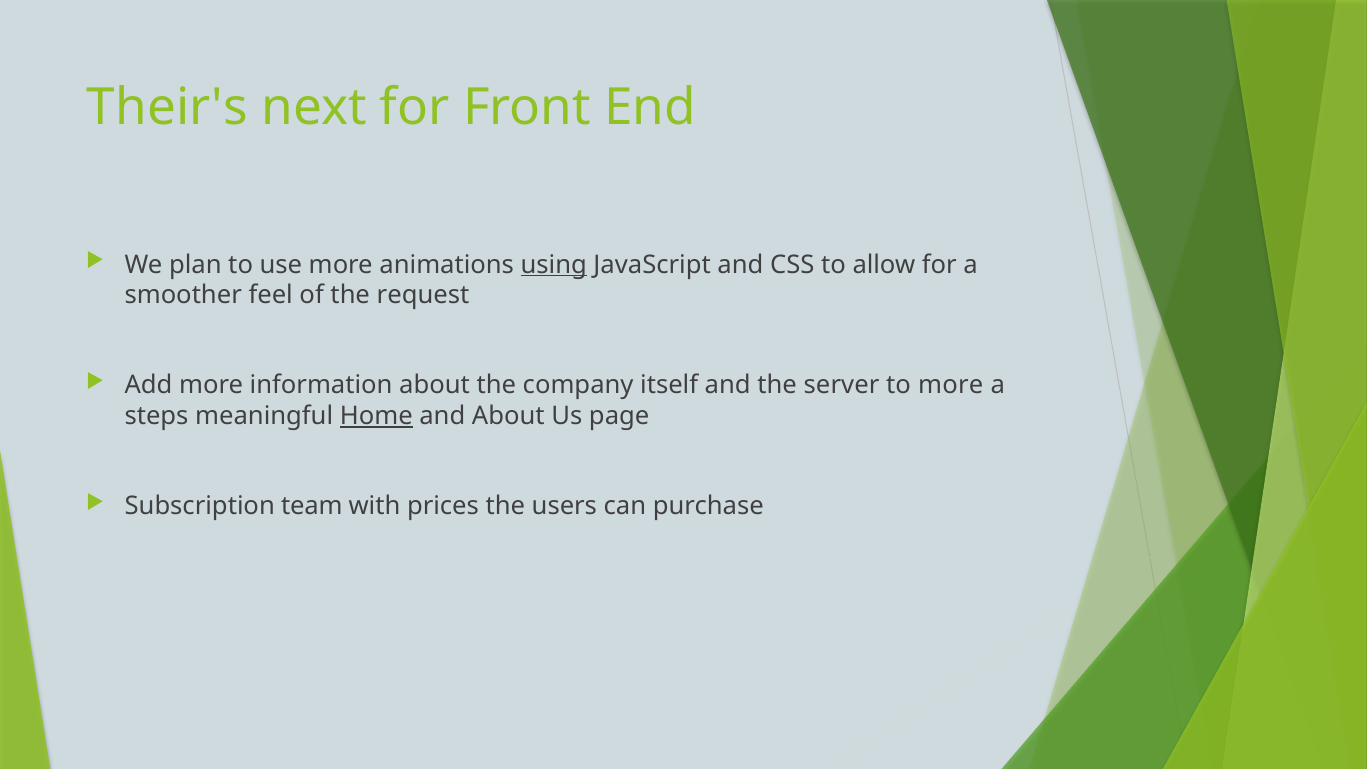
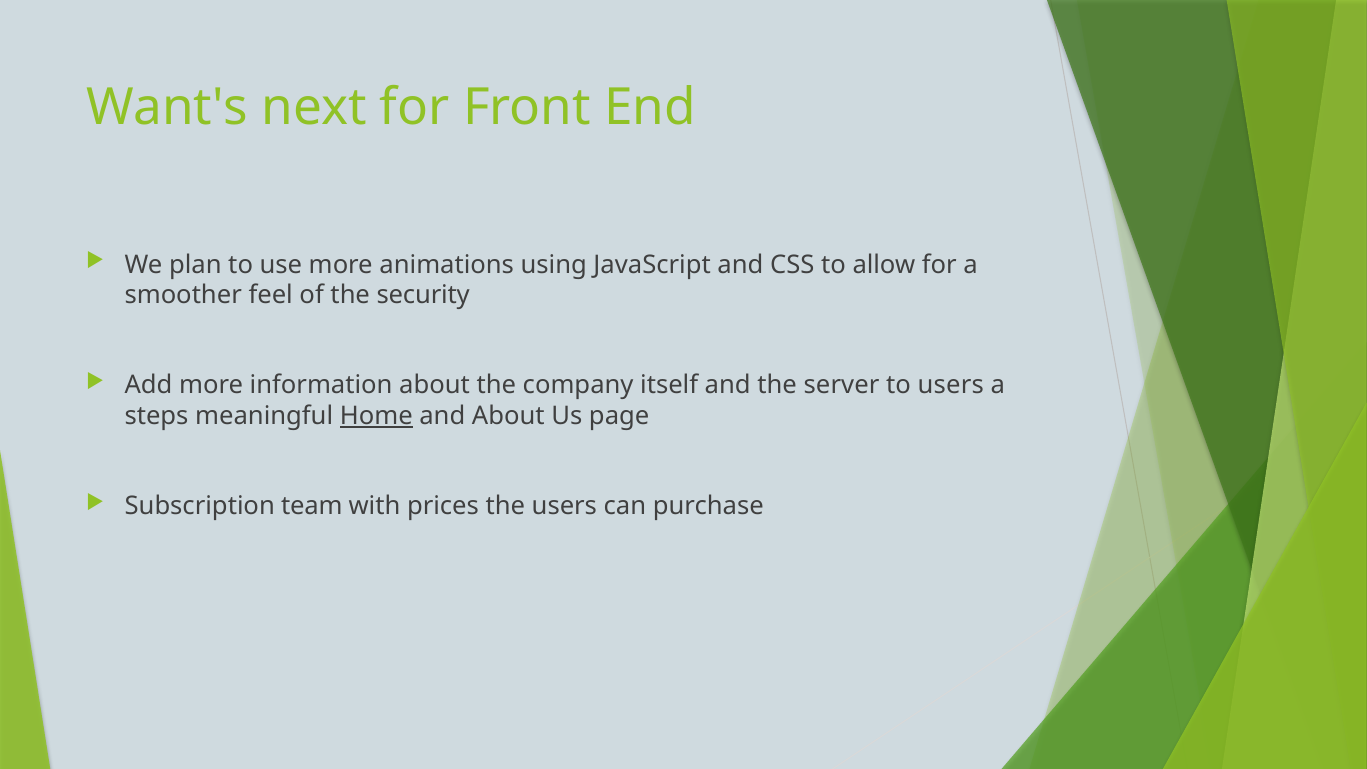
Their's: Their's -> Want's
using underline: present -> none
request: request -> security
to more: more -> users
